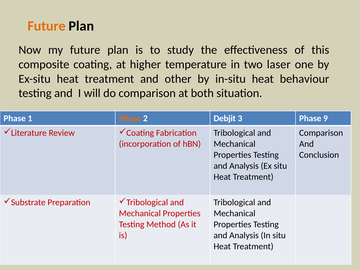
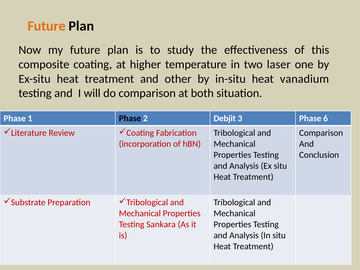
behaviour: behaviour -> vanadium
Phase at (130, 118) colour: orange -> black
9: 9 -> 6
Method: Method -> Sankara
